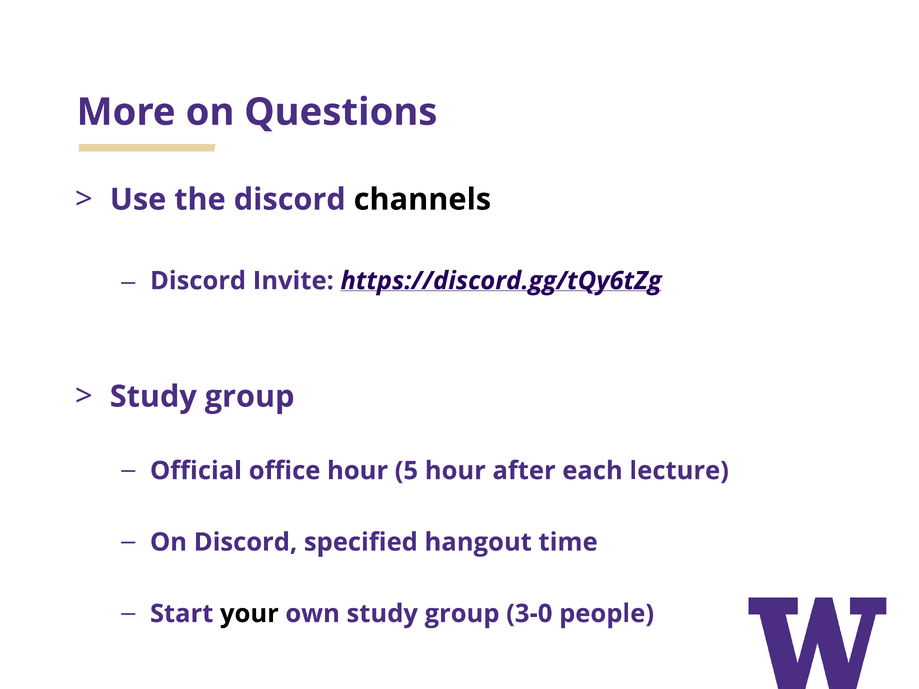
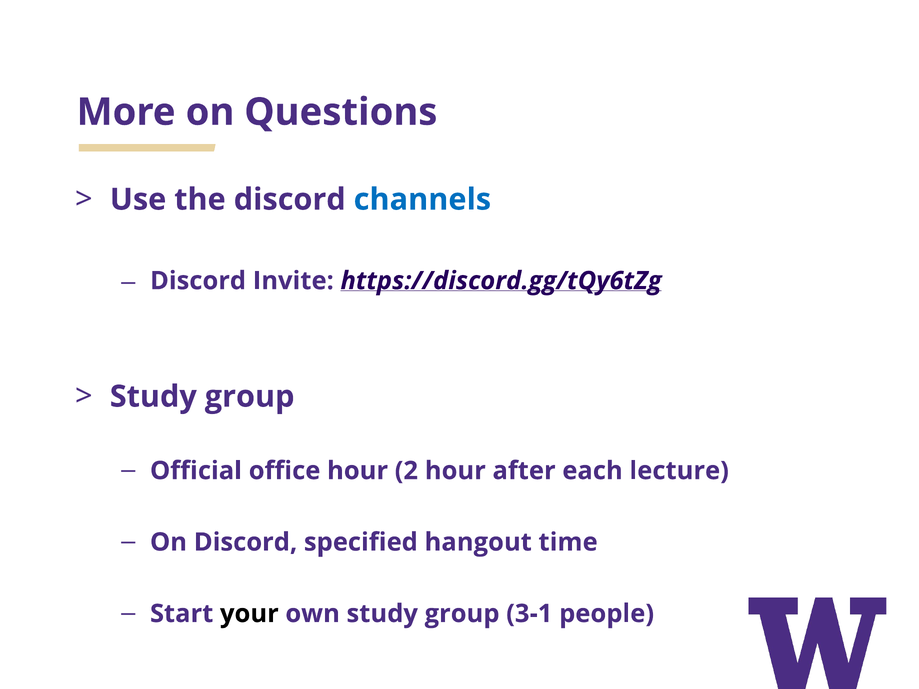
channels colour: black -> blue
5: 5 -> 2
3-0: 3-0 -> 3-1
